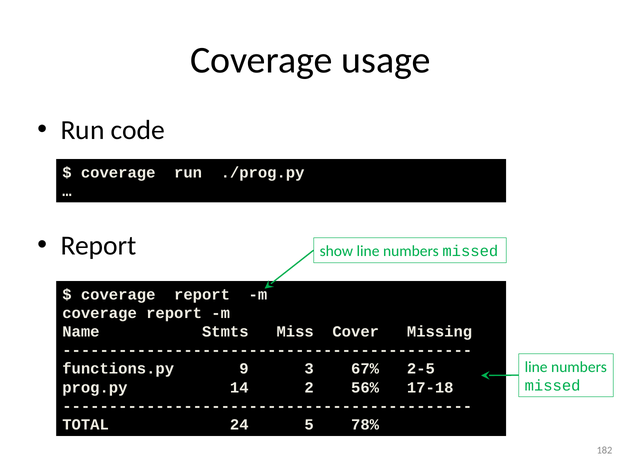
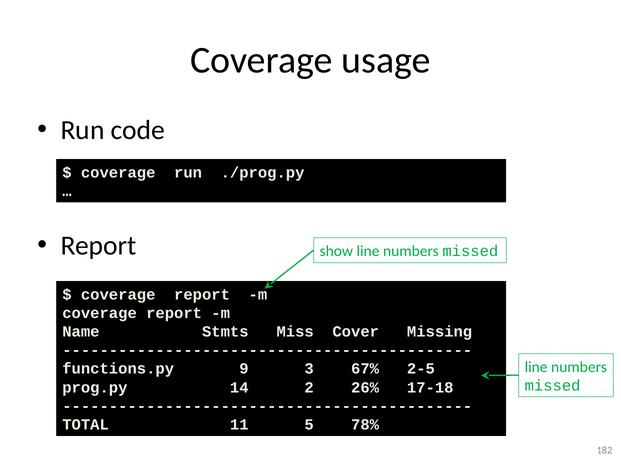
56%: 56% -> 26%
24: 24 -> 11
